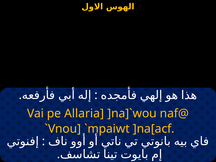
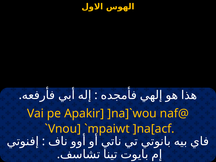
Allaria: Allaria -> Apakir
